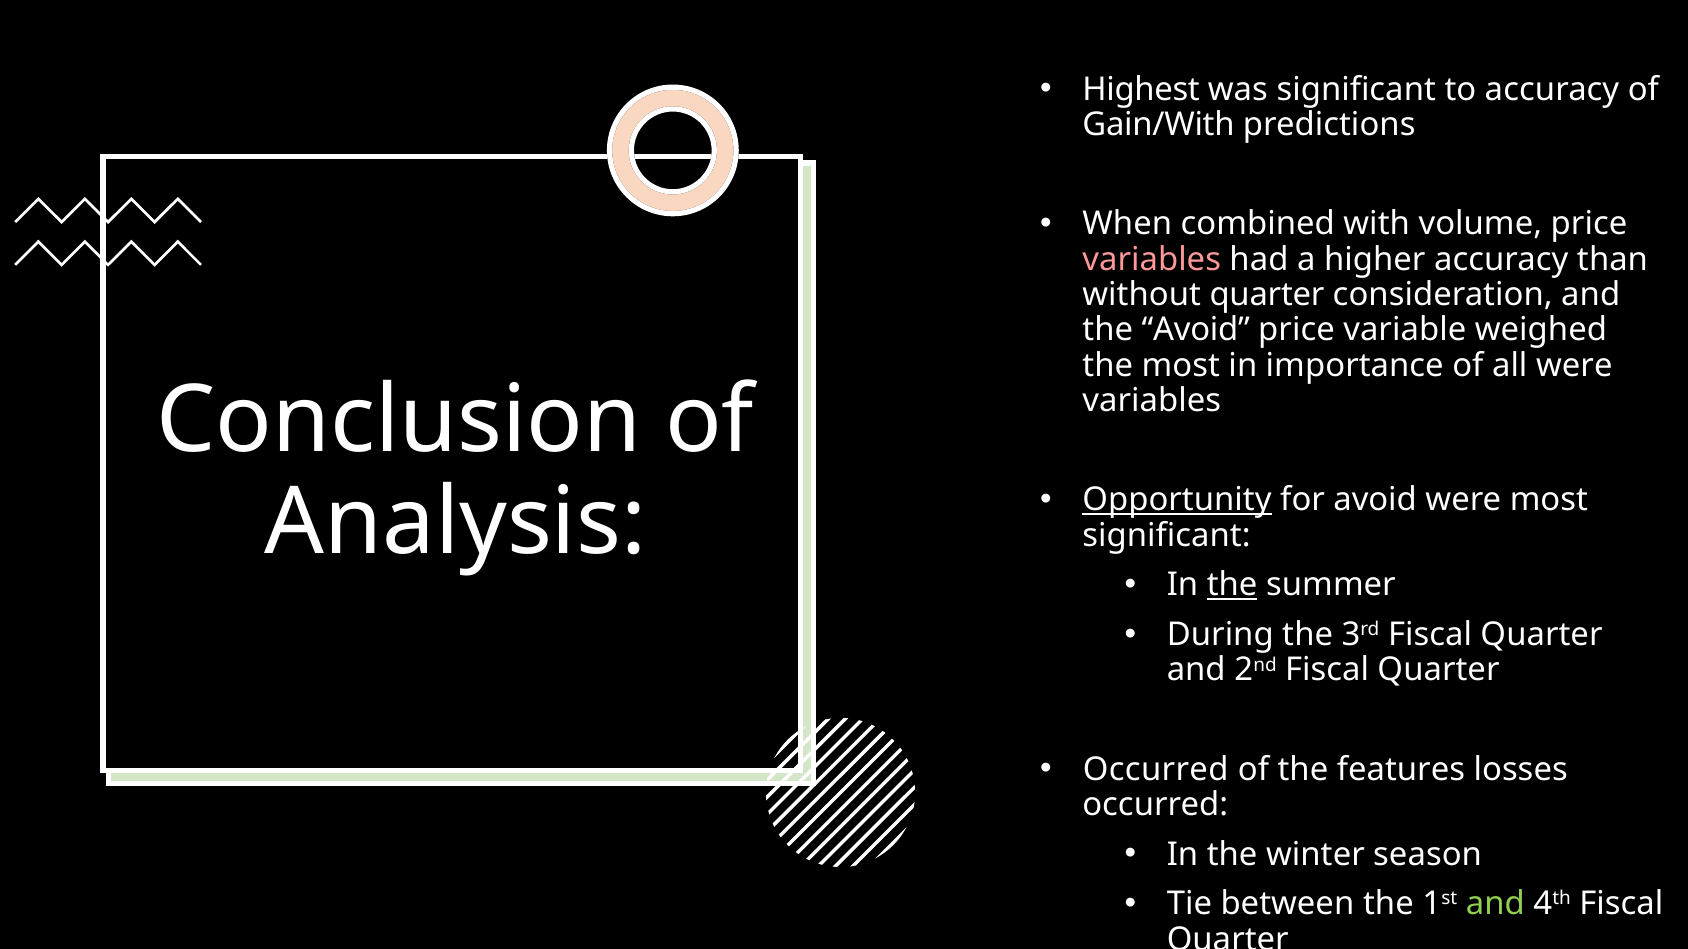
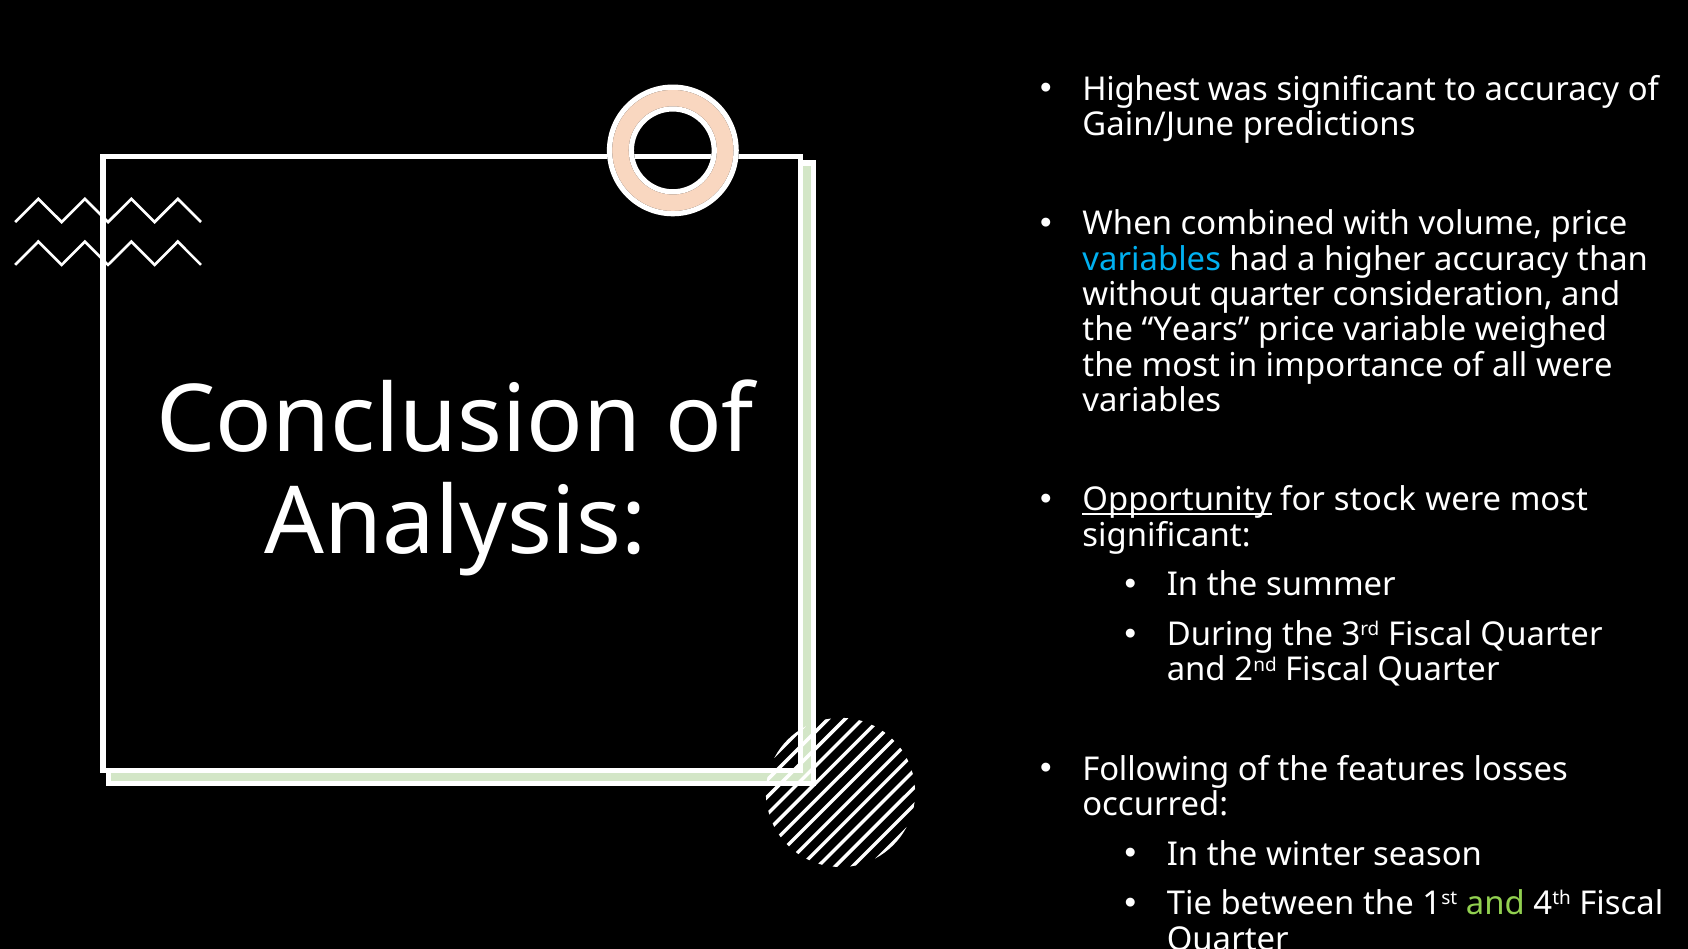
Gain/With: Gain/With -> Gain/June
variables at (1152, 259) colour: pink -> light blue
the Avoid: Avoid -> Years
for avoid: avoid -> stock
the at (1232, 585) underline: present -> none
Occurred at (1156, 770): Occurred -> Following
